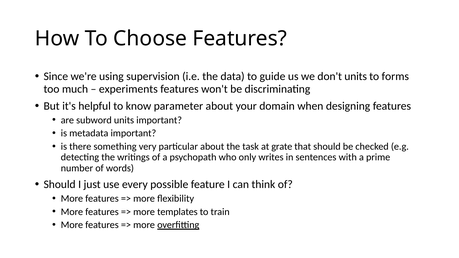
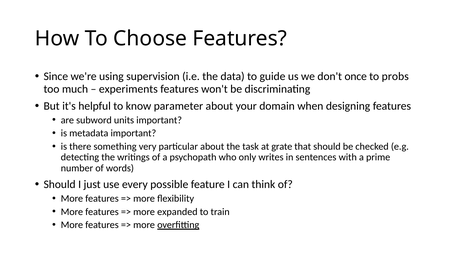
don't units: units -> once
forms: forms -> probs
templates: templates -> expanded
